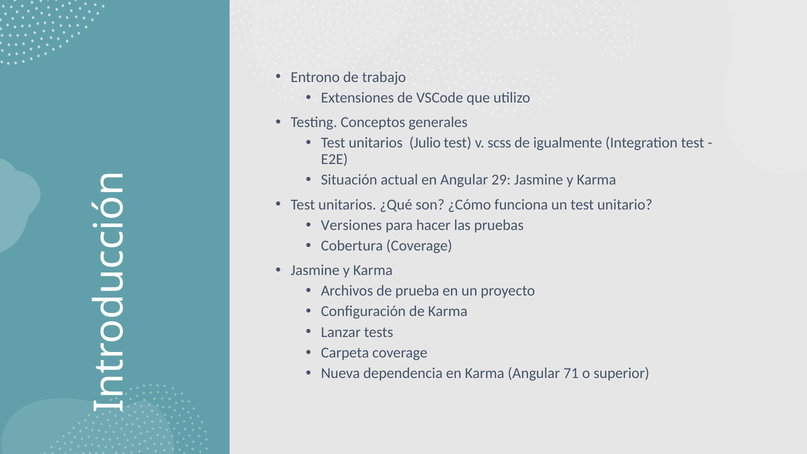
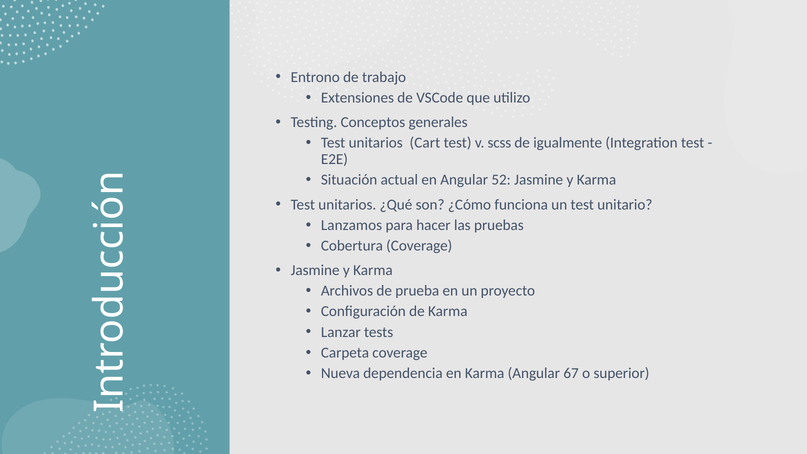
Julio: Julio -> Cart
29: 29 -> 52
Versiones: Versiones -> Lanzamos
71: 71 -> 67
